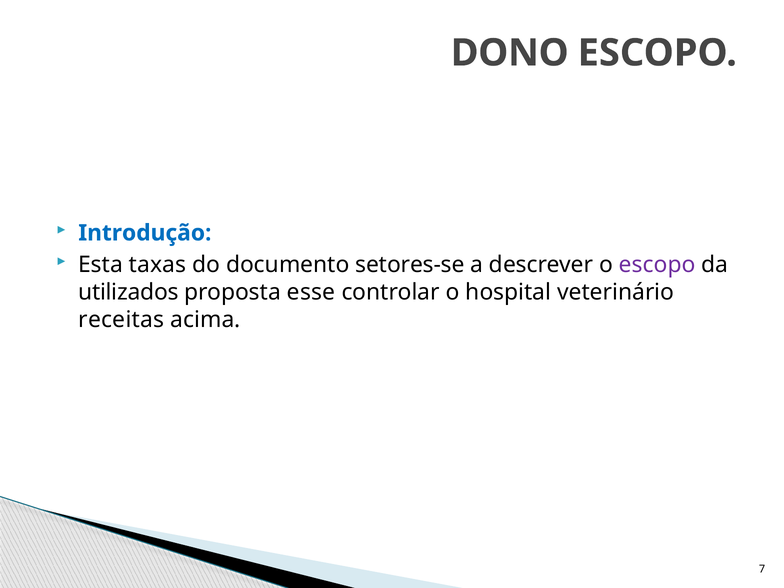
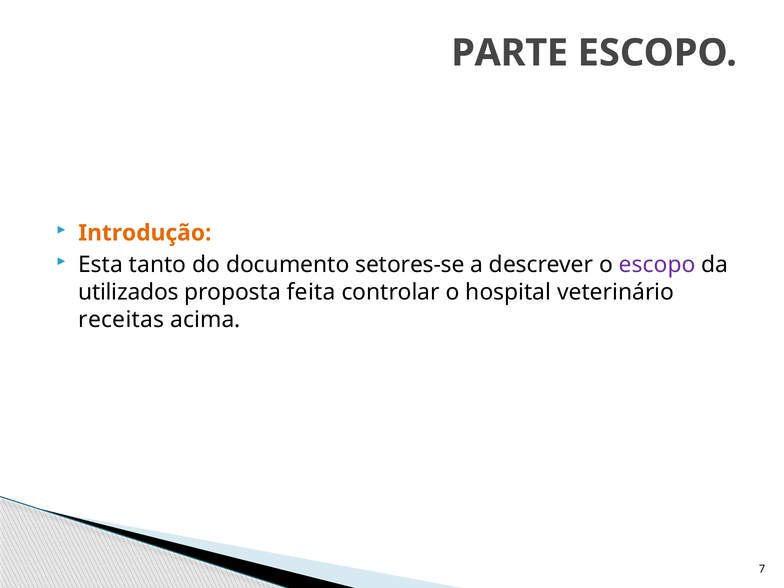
DONO: DONO -> PARTE
Introdução colour: blue -> orange
taxas: taxas -> tanto
esse: esse -> feita
